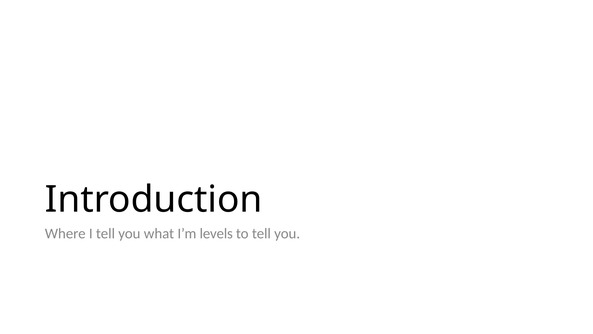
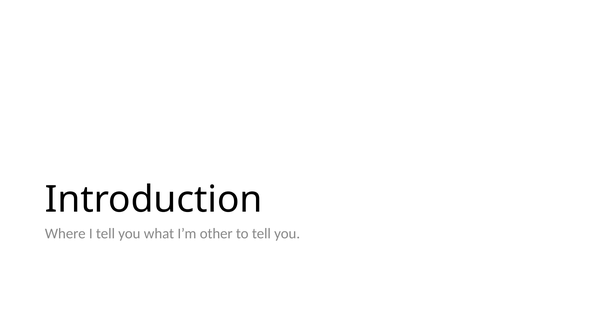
levels: levels -> other
